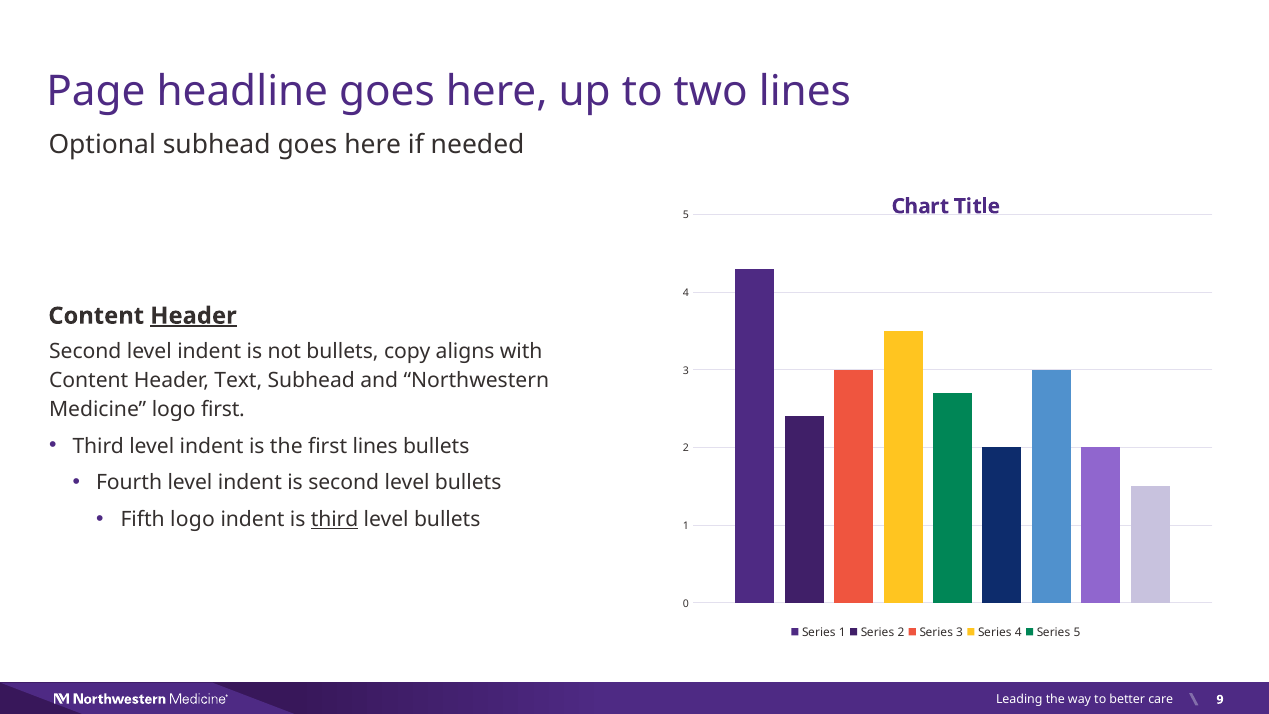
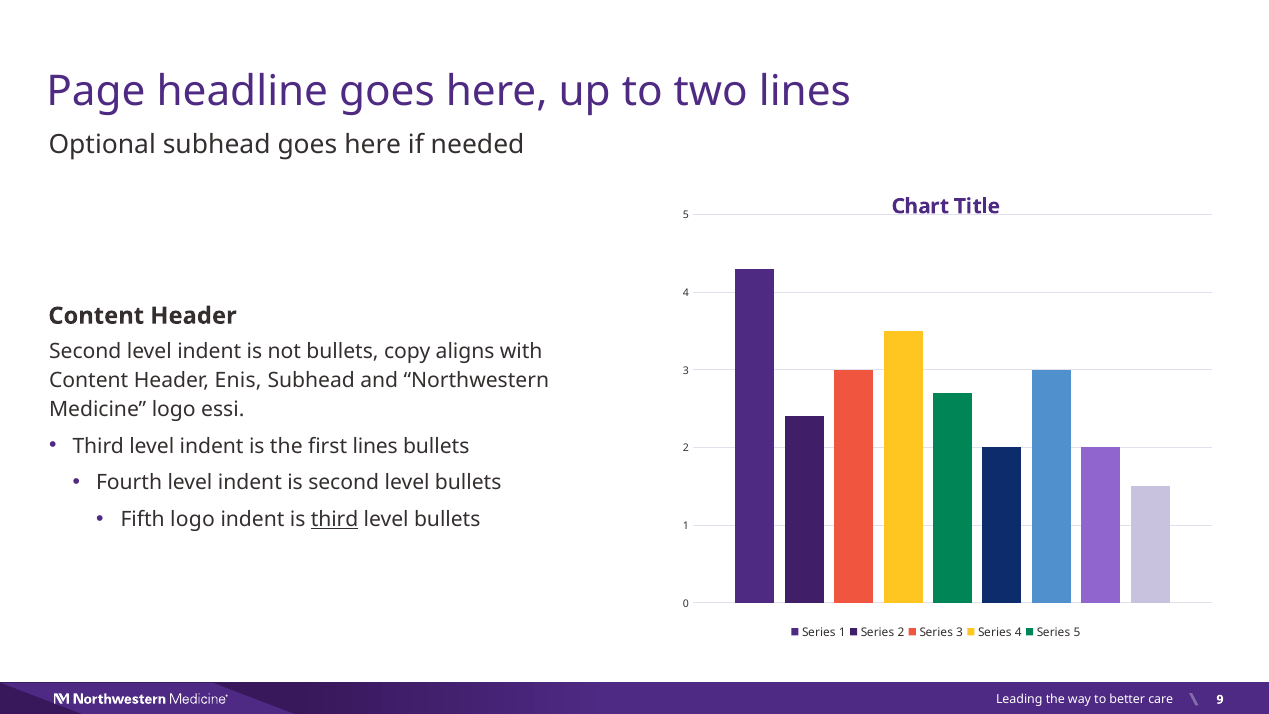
Header at (193, 316) underline: present -> none
Text: Text -> Enis
logo first: first -> essi
